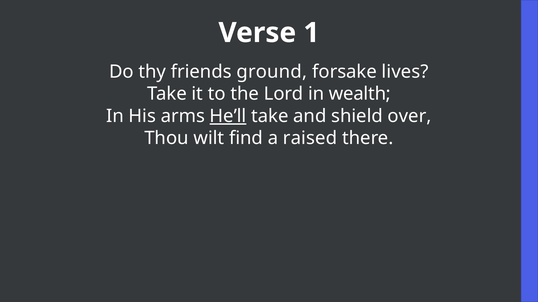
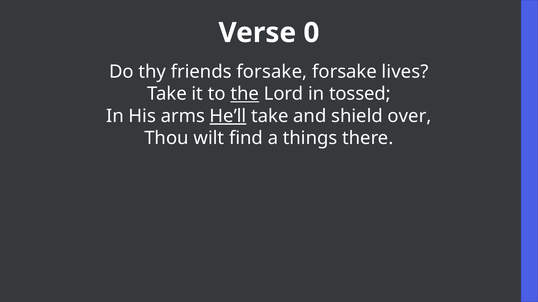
1: 1 -> 0
friends ground: ground -> forsake
the underline: none -> present
wealth: wealth -> tossed
raised: raised -> things
